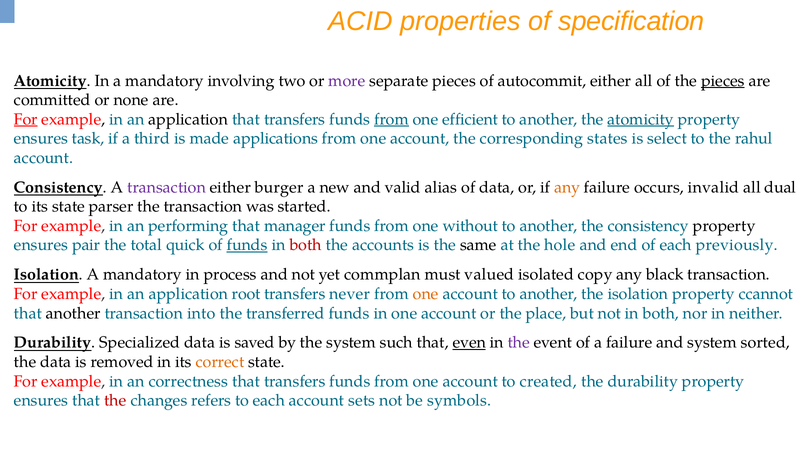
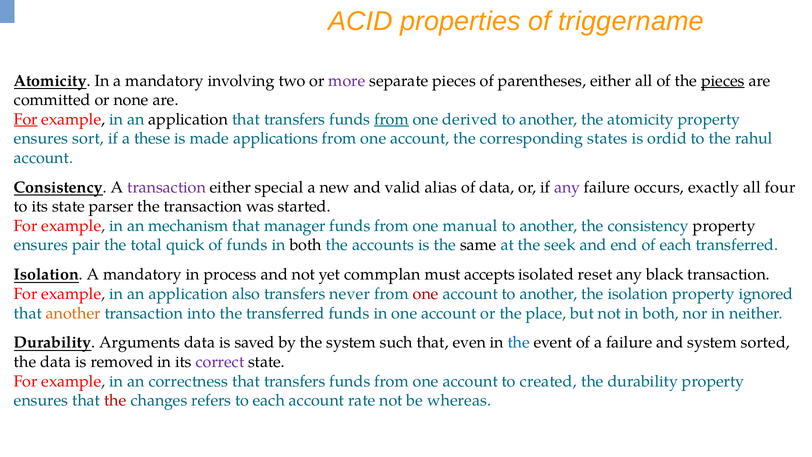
specification: specification -> triggername
autocommit: autocommit -> parentheses
efficient: efficient -> derived
atomicity at (641, 119) underline: present -> none
task: task -> sort
third: third -> these
select: select -> ordid
burger: burger -> special
any at (567, 187) colour: orange -> purple
invalid: invalid -> exactly
dual: dual -> four
performing: performing -> mechanism
without: without -> manual
funds at (247, 245) underline: present -> none
both at (306, 245) colour: red -> black
hole: hole -> seek
each previously: previously -> transferred
valued: valued -> accepts
copy: copy -> reset
root: root -> also
one at (426, 294) colour: orange -> red
ccannot: ccannot -> ignored
another at (73, 313) colour: black -> orange
Specialized: Specialized -> Arguments
even underline: present -> none
the at (519, 342) colour: purple -> blue
correct colour: orange -> purple
sets: sets -> rate
symbols: symbols -> whereas
